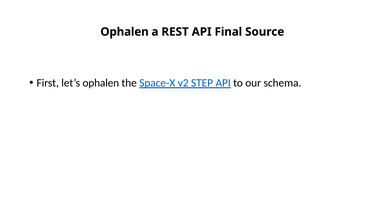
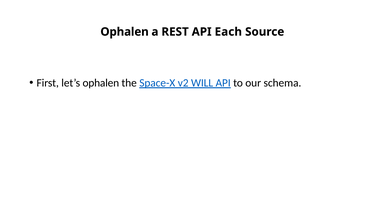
Final: Final -> Each
STEP: STEP -> WILL
